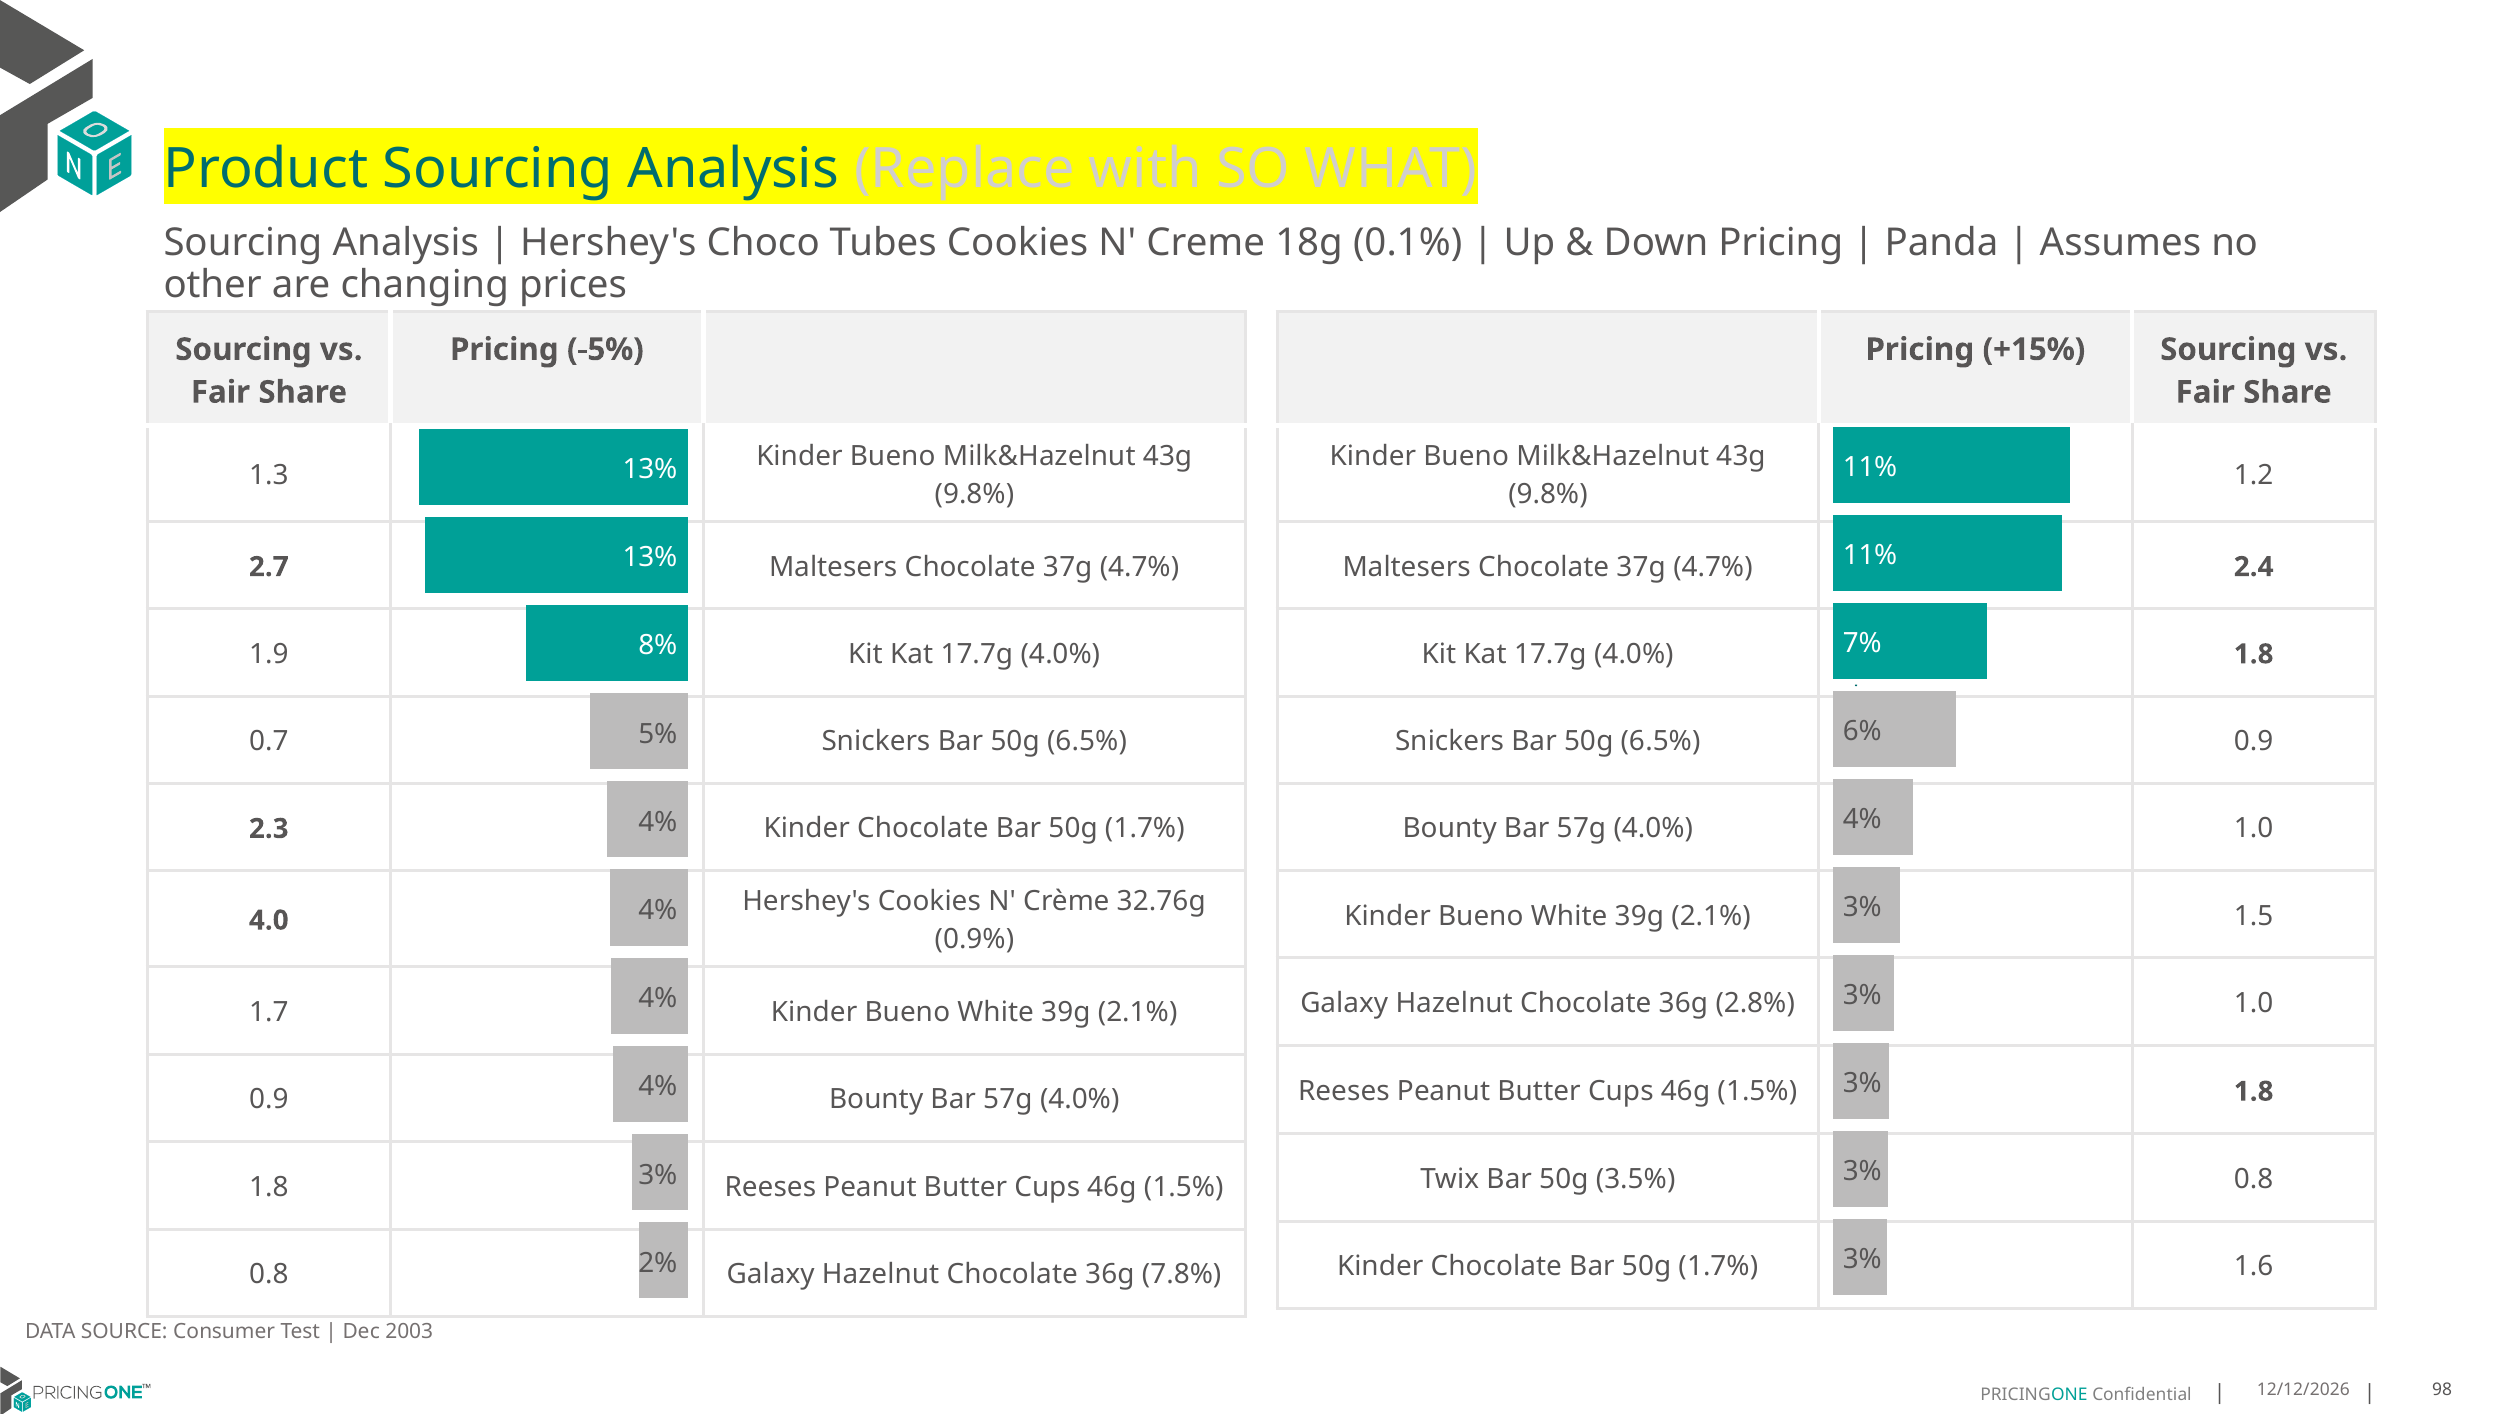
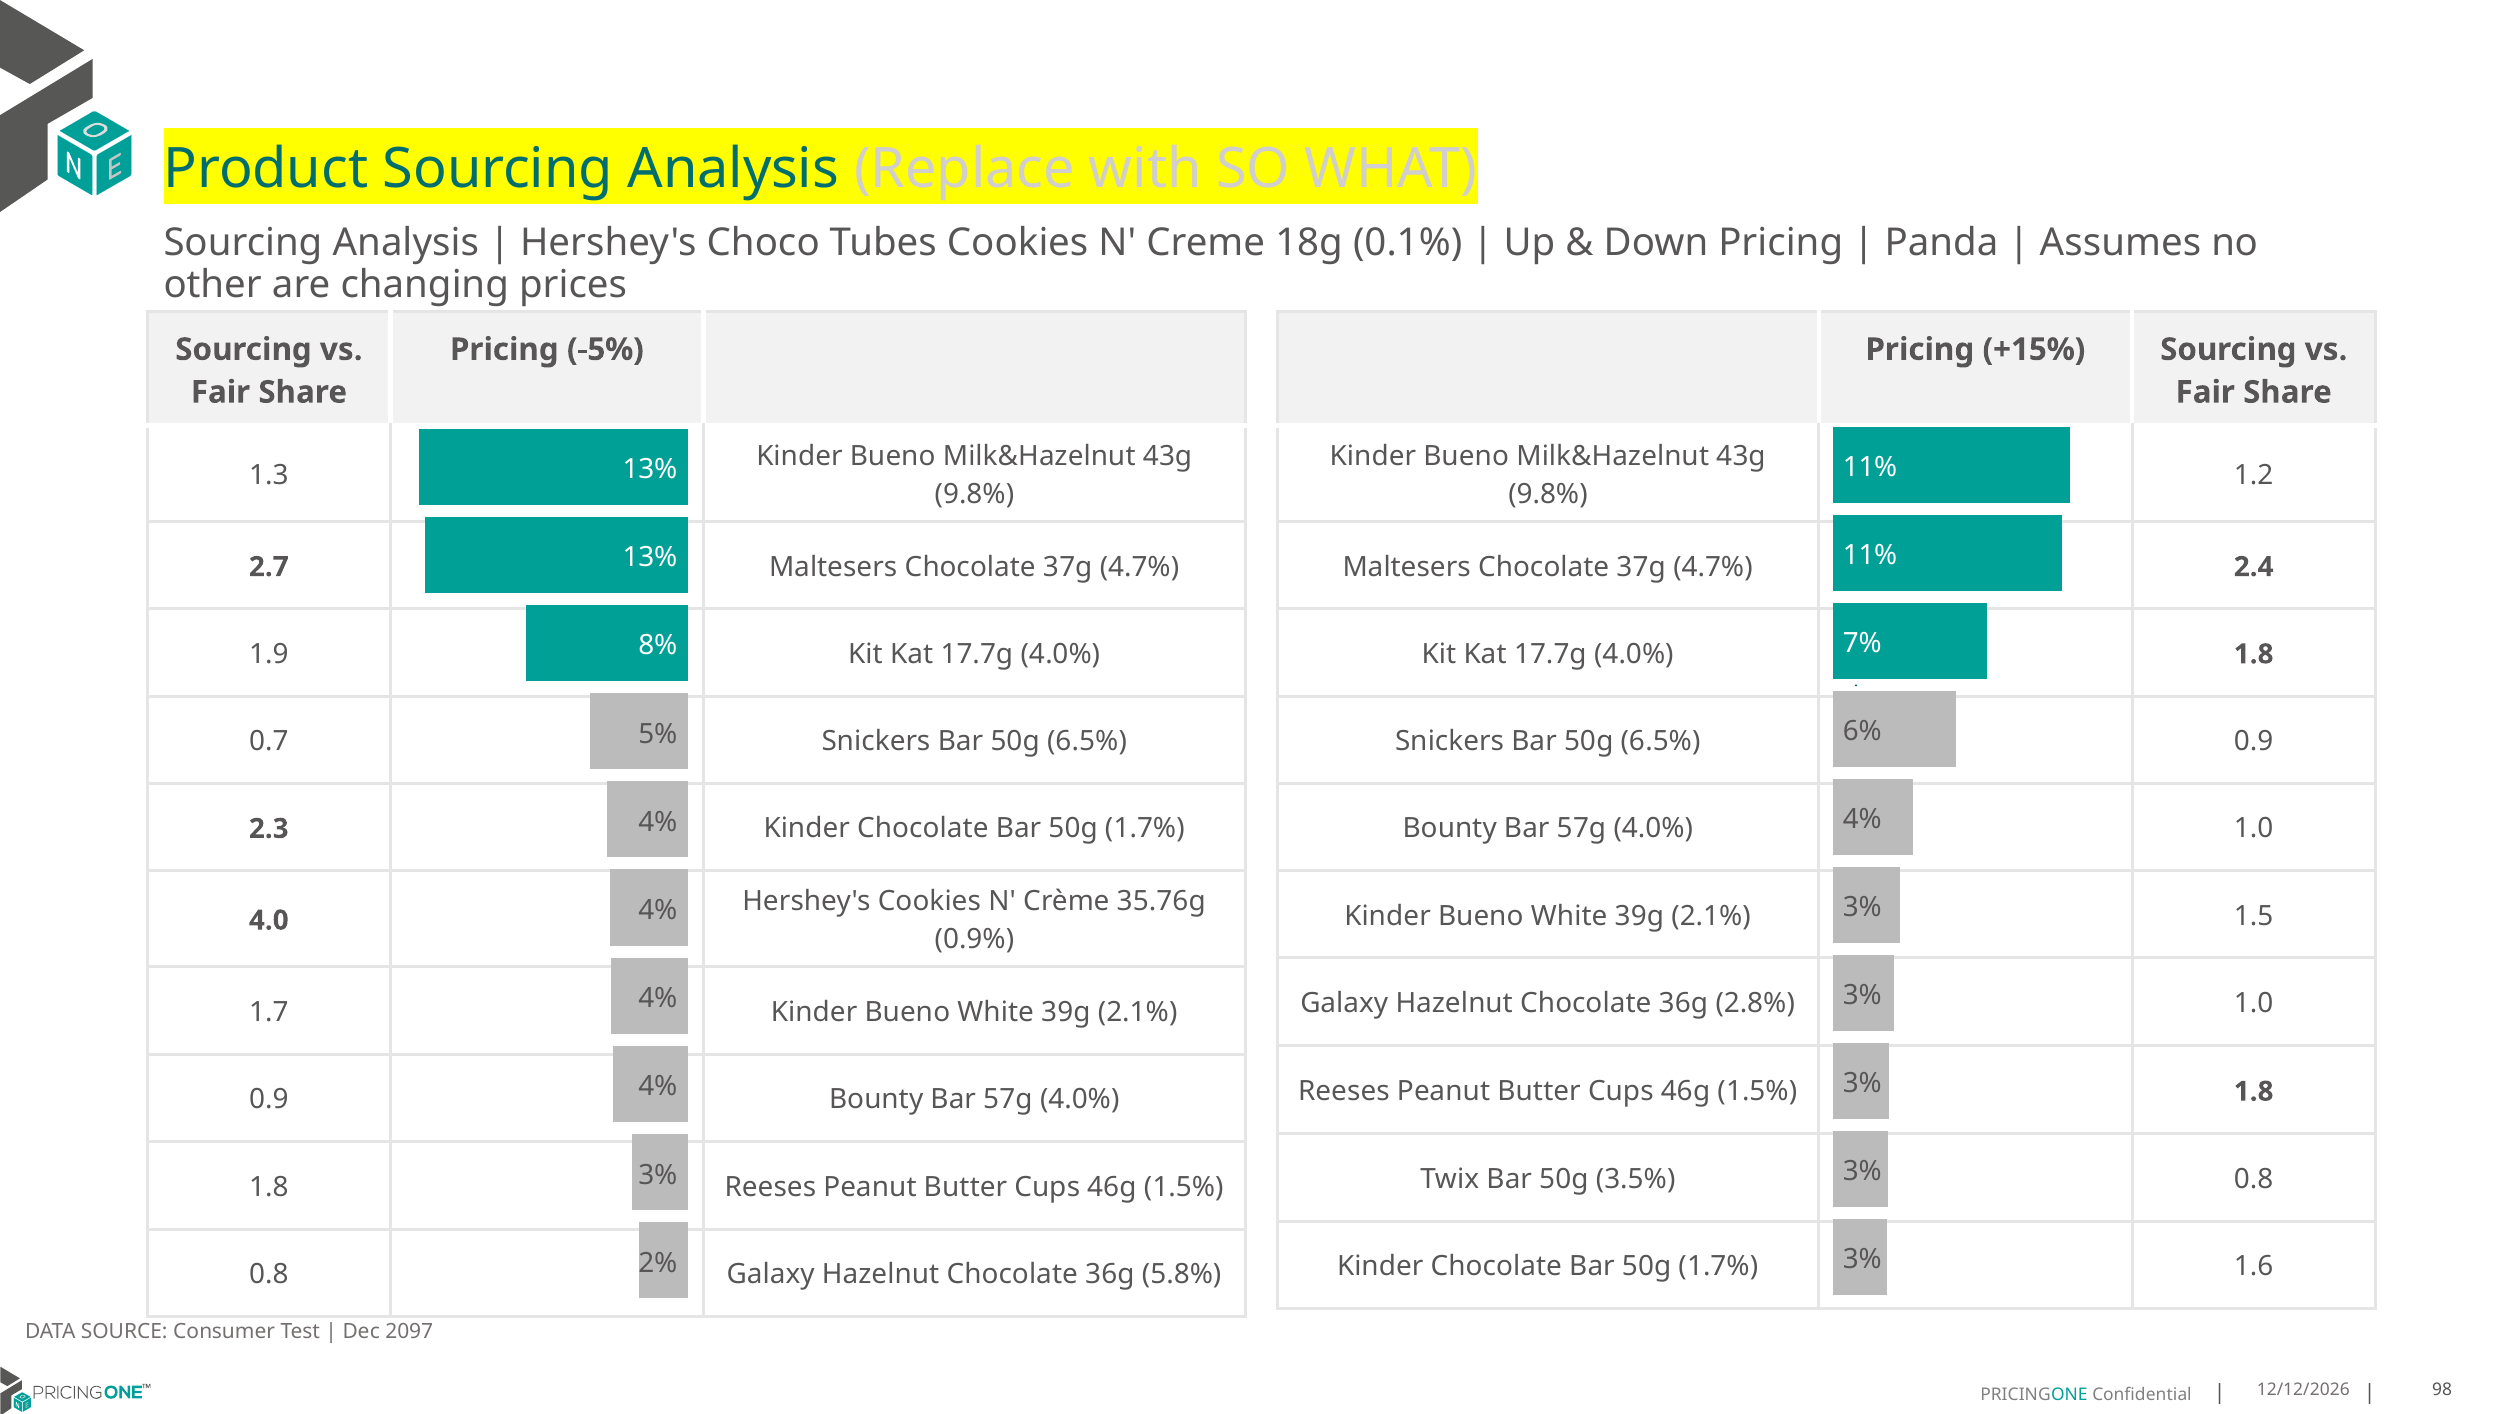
32.76g: 32.76g -> 35.76g
7.8%: 7.8% -> 5.8%
2003: 2003 -> 2097
